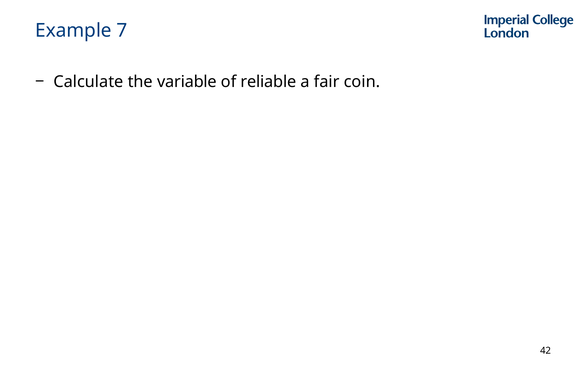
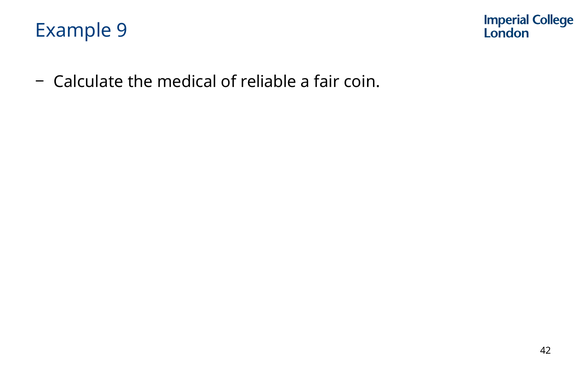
7: 7 -> 9
variable: variable -> medical
